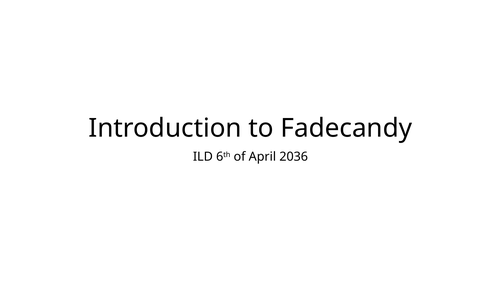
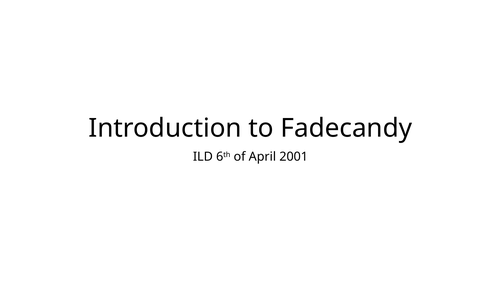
2036: 2036 -> 2001
